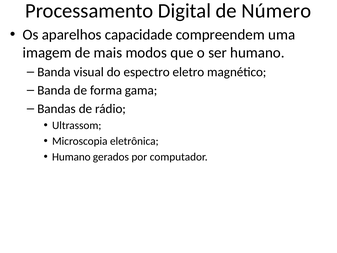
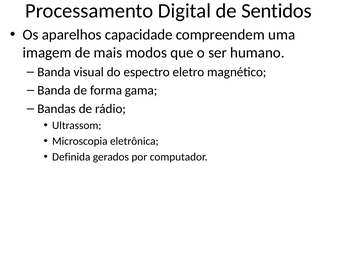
Número: Número -> Sentidos
Humano at (71, 157): Humano -> Definida
